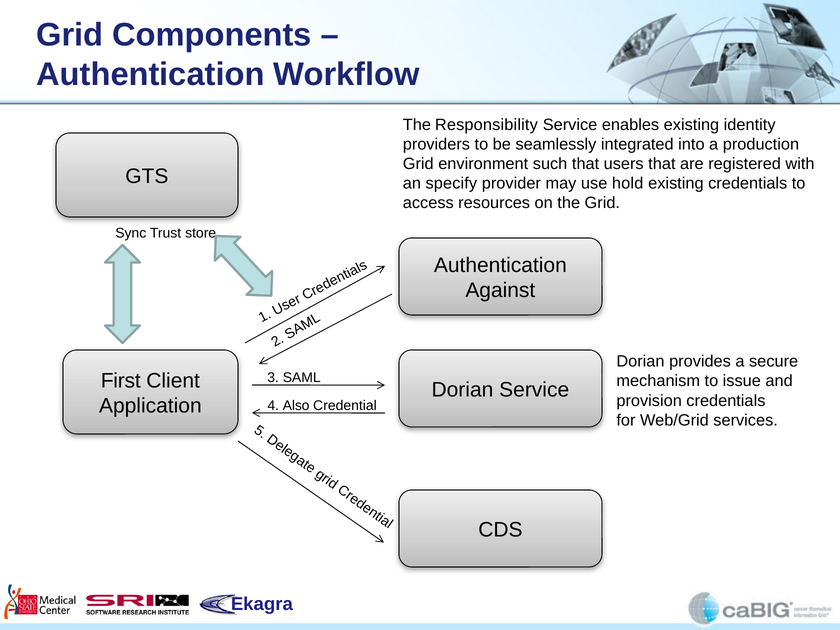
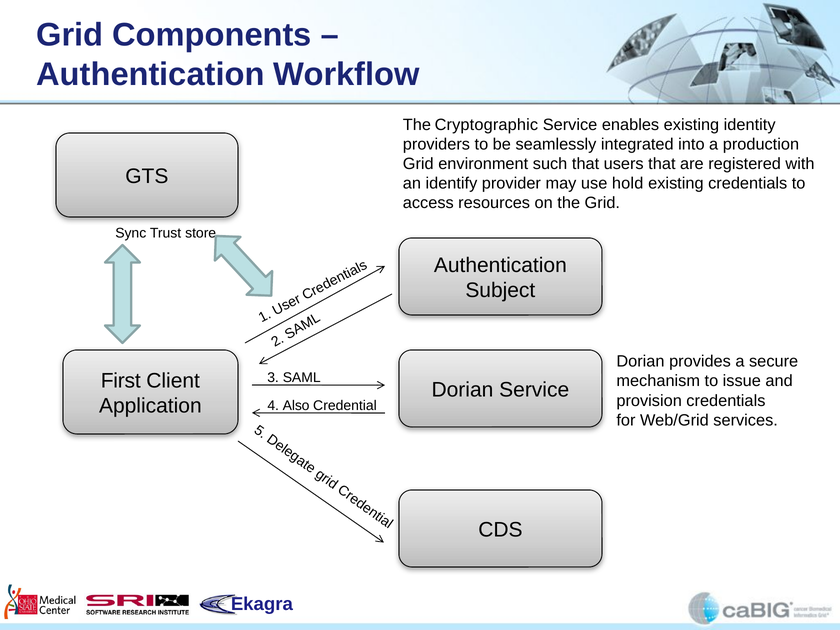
Responsibility: Responsibility -> Cryptographic
specify: specify -> identify
Against: Against -> Subject
